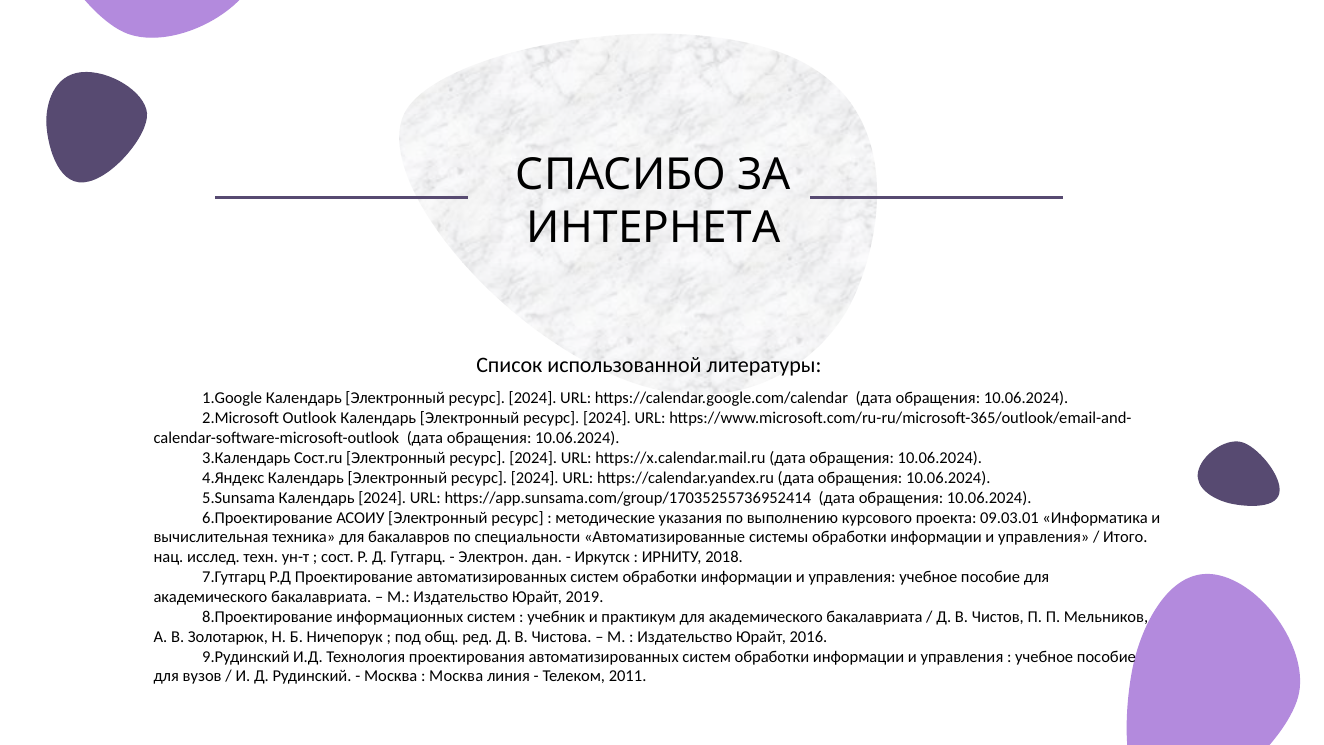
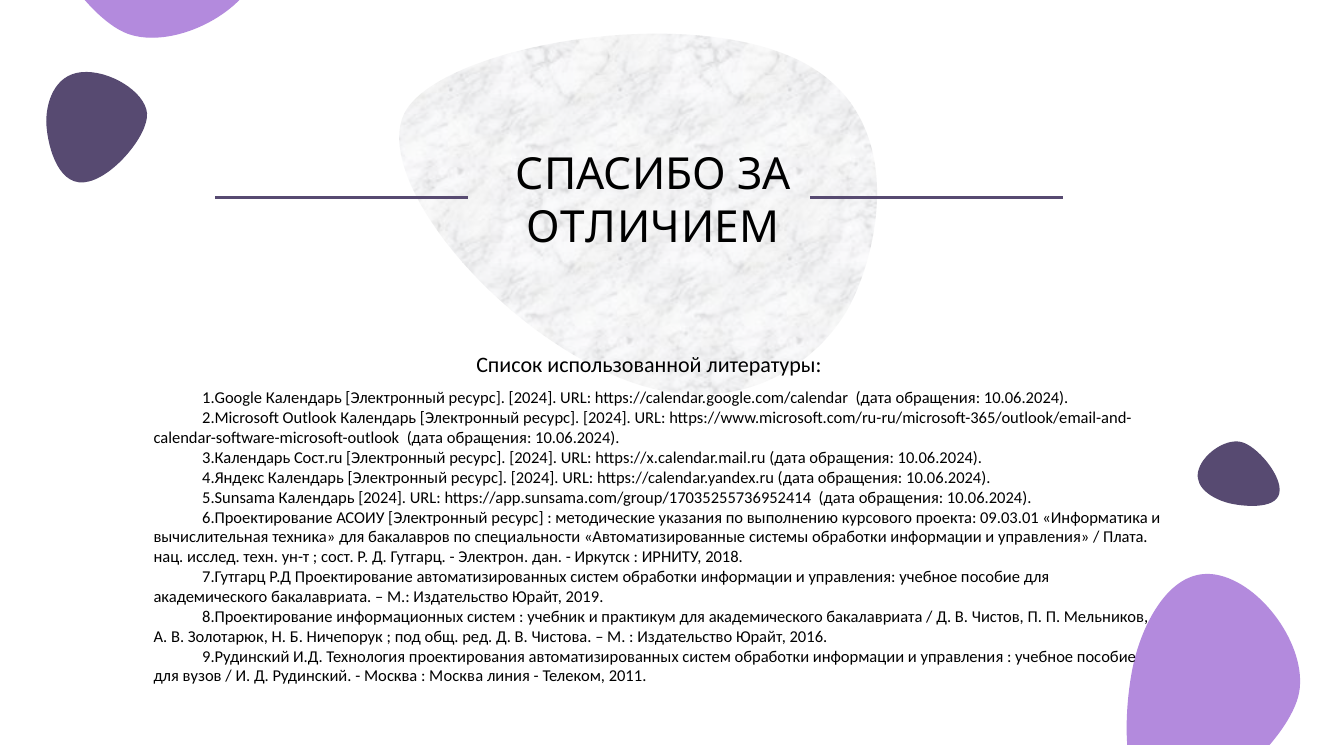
ИНТЕРНЕТА: ИНТЕРНЕТА -> ОТЛИЧИЕМ
Итого: Итого -> Плата
